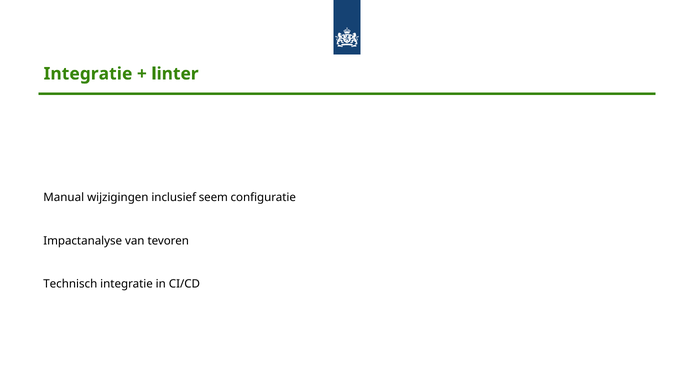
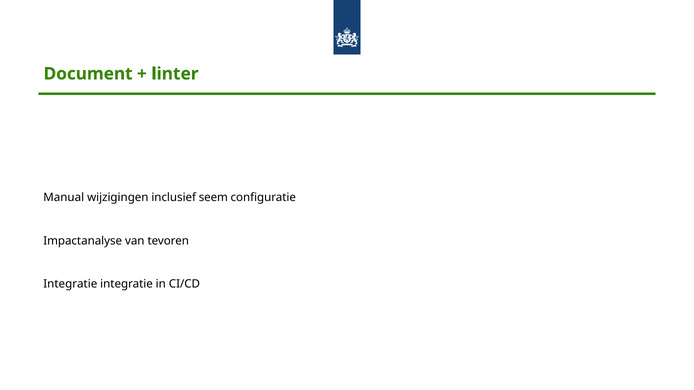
Integratie at (88, 74): Integratie -> Document
Technisch at (70, 284): Technisch -> Integratie
